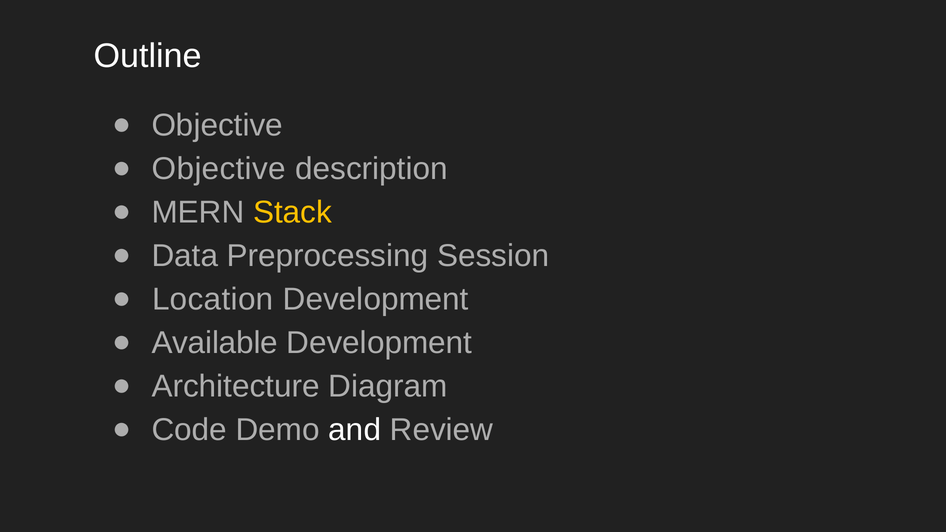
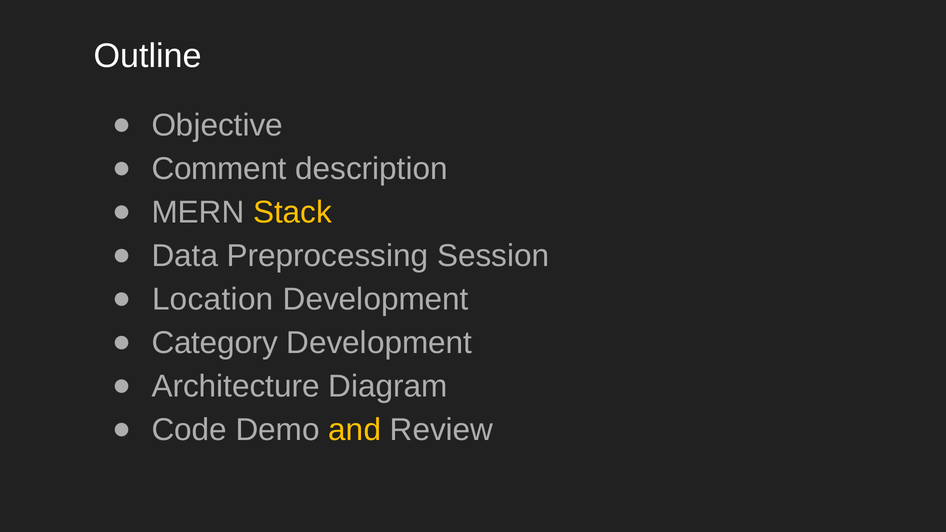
Objective at (219, 169): Objective -> Comment
Available: Available -> Category
and colour: white -> yellow
